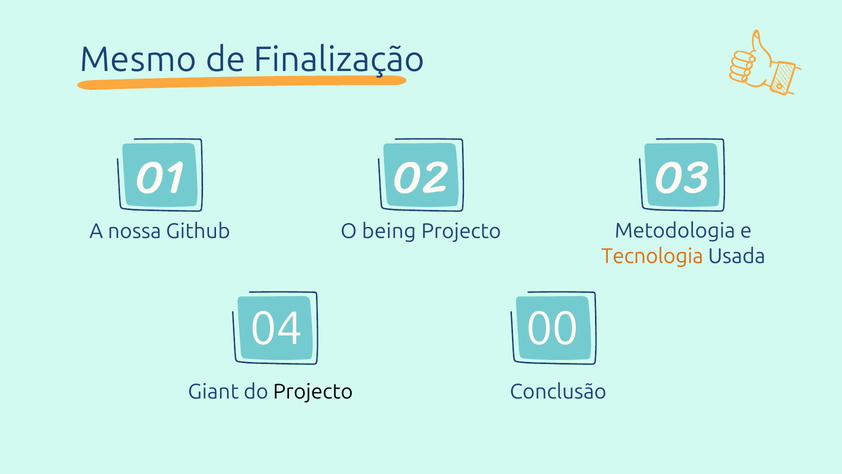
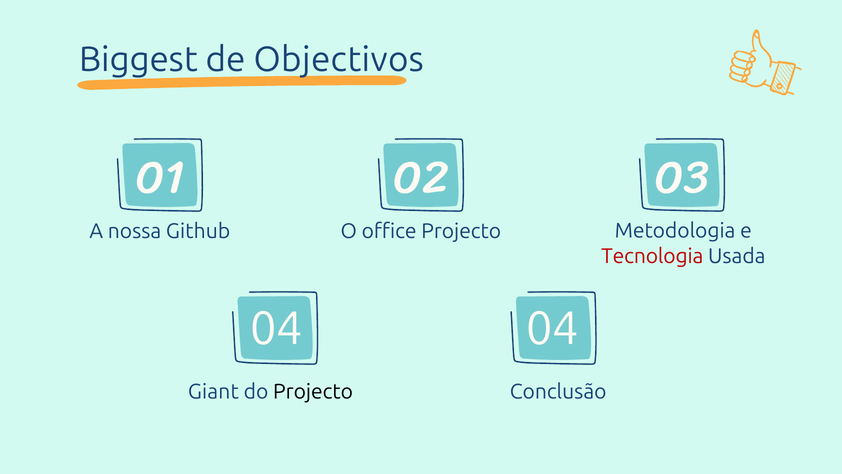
Mesmo: Mesmo -> Biggest
Finalização: Finalização -> Objectivos
being: being -> office
Tecnologia colour: orange -> red
04 00: 00 -> 04
